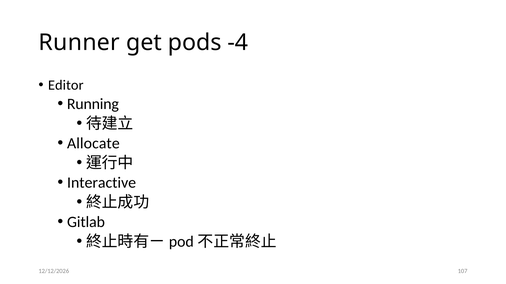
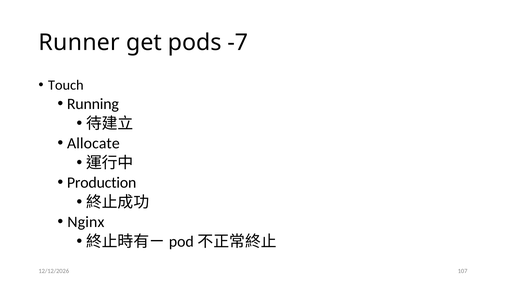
-4: -4 -> -7
Editor: Editor -> Touch
Interactive: Interactive -> Production
Gitlab: Gitlab -> Nginx
